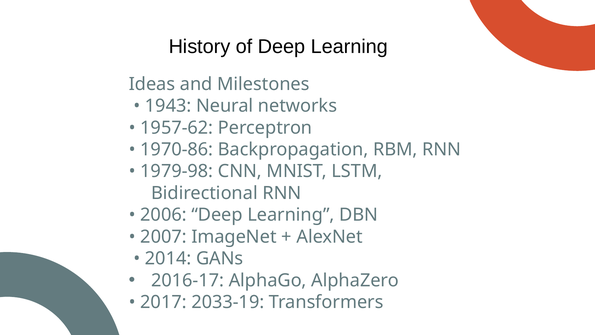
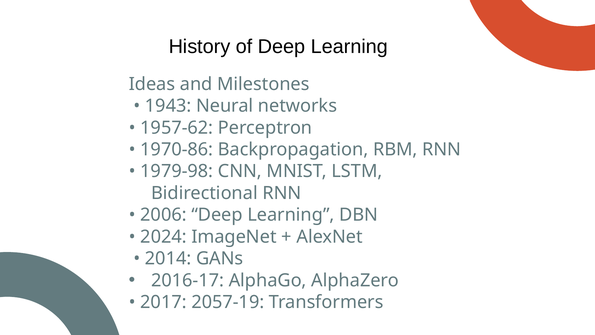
2007: 2007 -> 2024
2033-19: 2033-19 -> 2057-19
